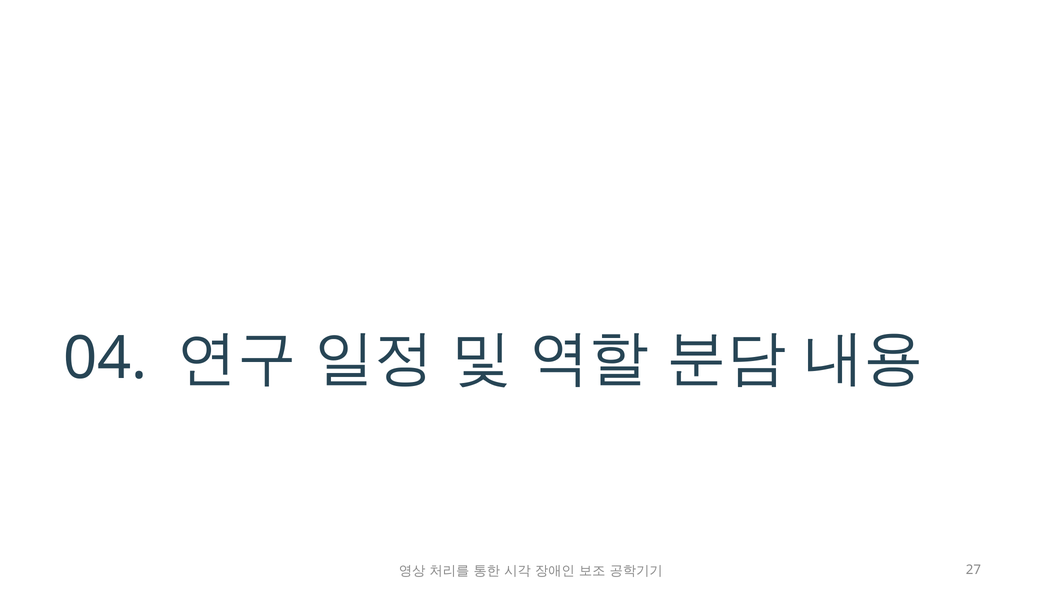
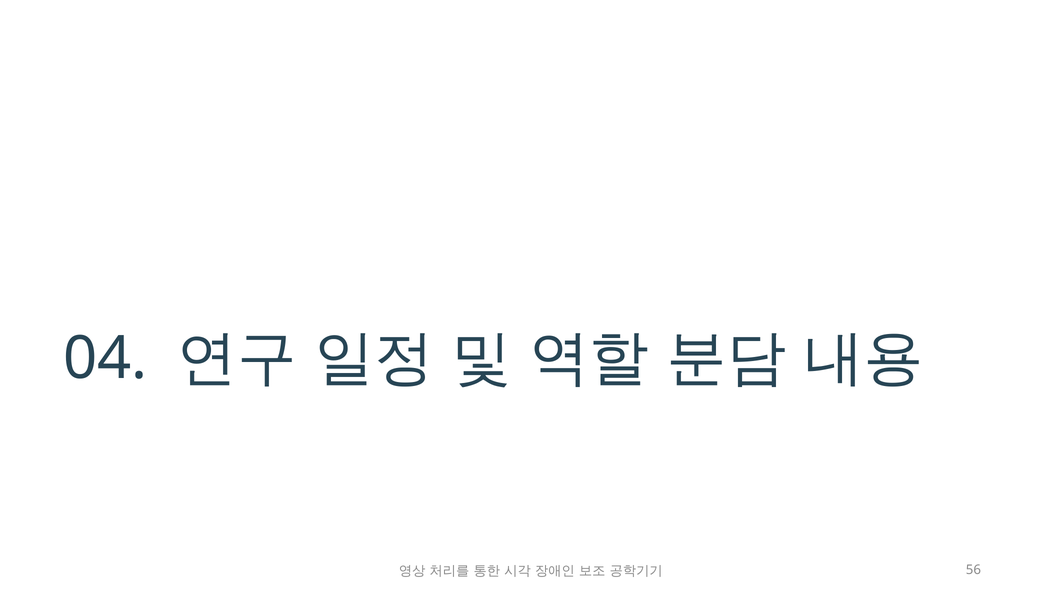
27: 27 -> 56
